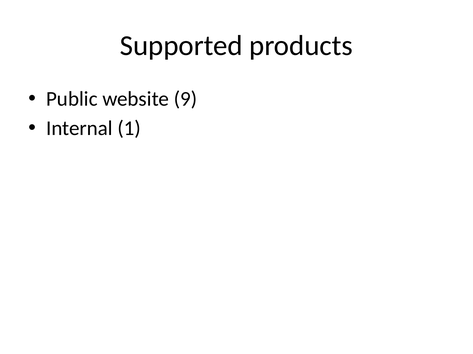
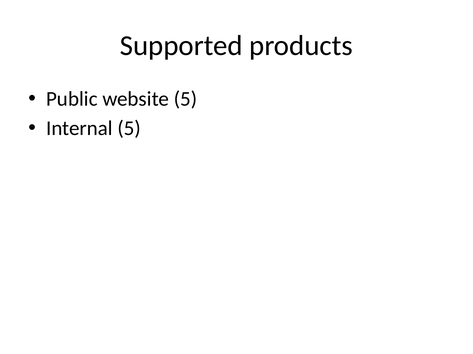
website 9: 9 -> 5
Internal 1: 1 -> 5
